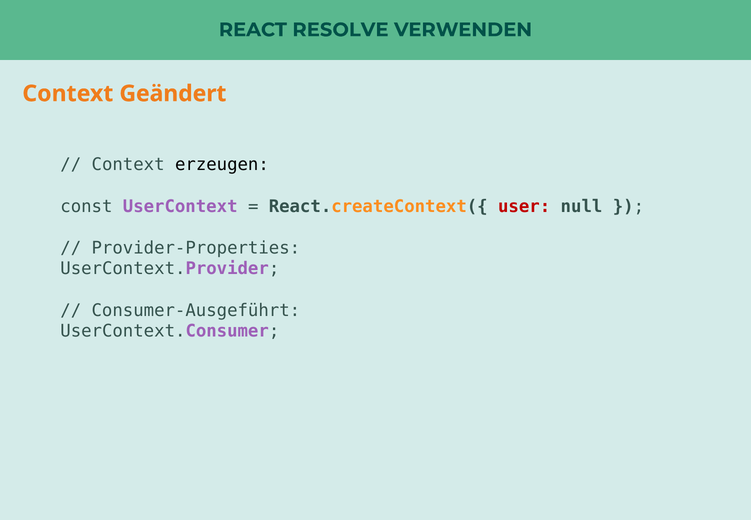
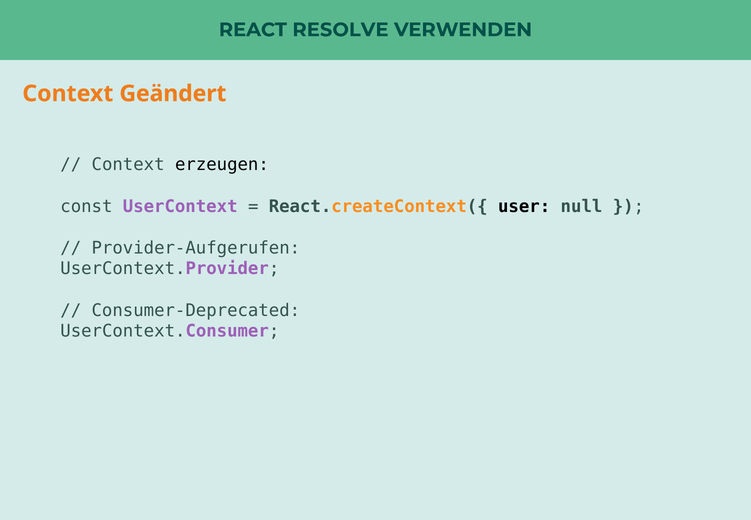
user colour: red -> black
Provider-Properties: Provider-Properties -> Provider-Aufgerufen
Consumer-Ausgeführt: Consumer-Ausgeführt -> Consumer-Deprecated
